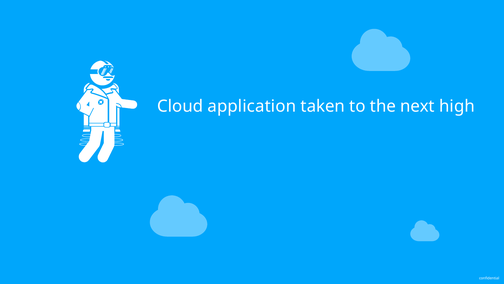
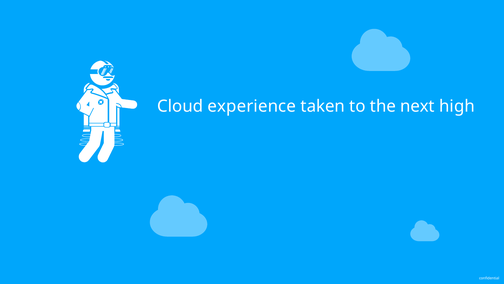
application: application -> experience
